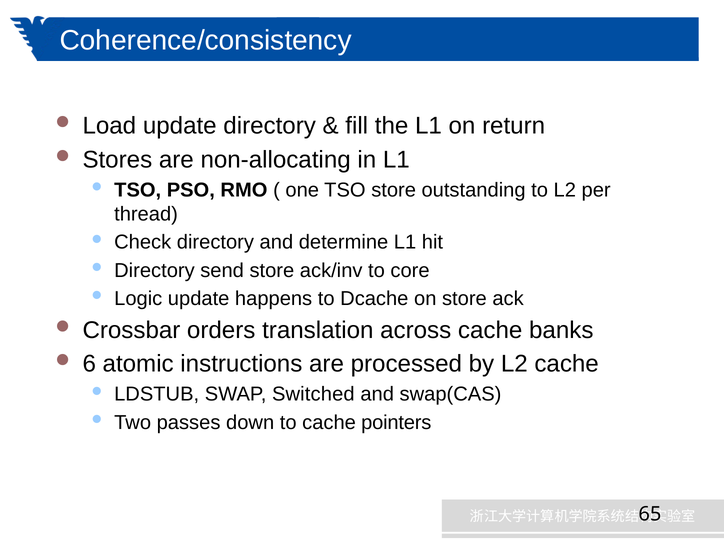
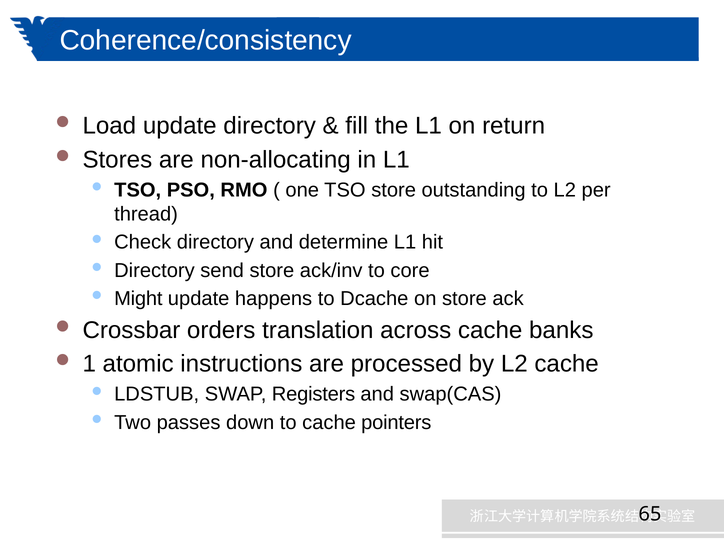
Logic: Logic -> Might
6: 6 -> 1
Switched: Switched -> Registers
